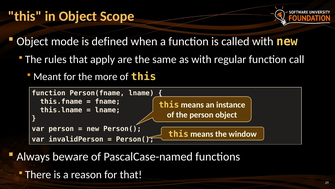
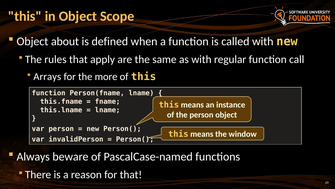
mode: mode -> about
Meant: Meant -> Arrays
